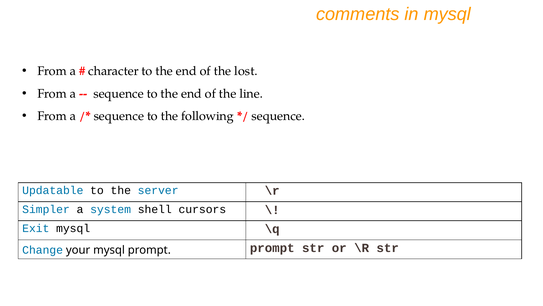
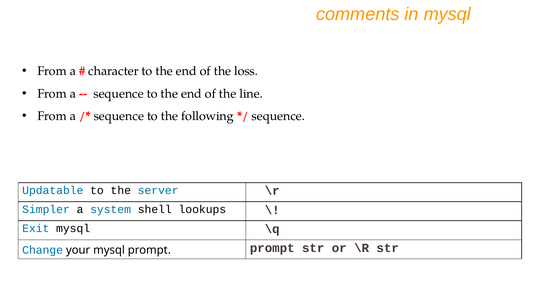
lost: lost -> loss
cursors: cursors -> lookups
